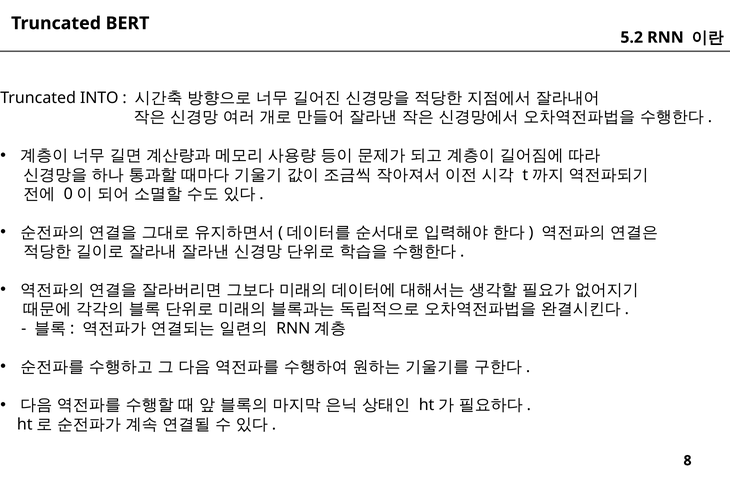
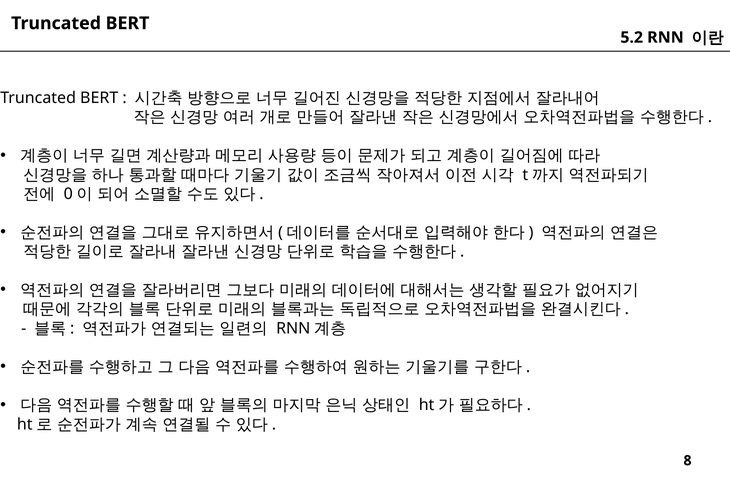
INTO at (99, 98): INTO -> BERT
